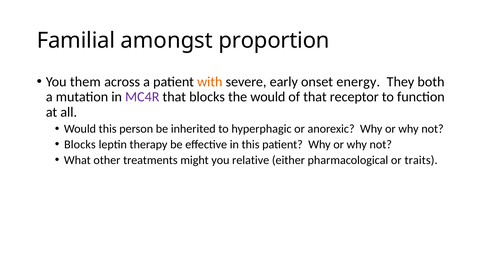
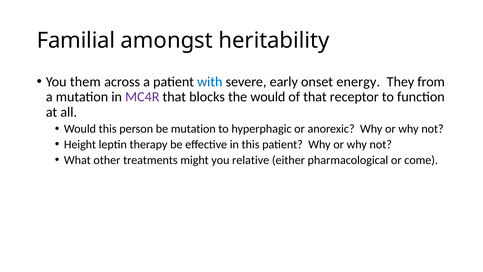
proportion: proportion -> heritability
with colour: orange -> blue
both: both -> from
be inherited: inherited -> mutation
Blocks at (80, 144): Blocks -> Height
traits: traits -> come
